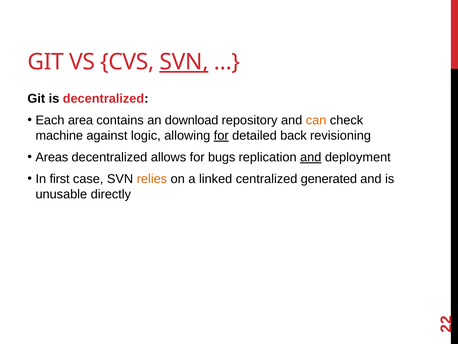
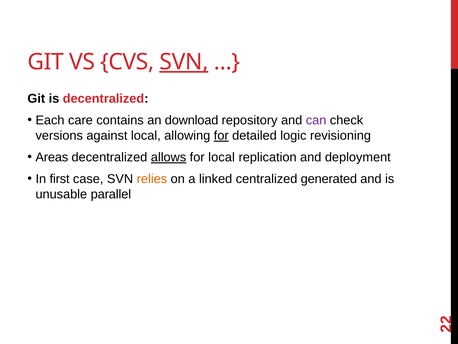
area: area -> care
can colour: orange -> purple
machine: machine -> versions
against logic: logic -> local
back: back -> logic
allows underline: none -> present
for bugs: bugs -> local
and at (311, 157) underline: present -> none
directly: directly -> parallel
